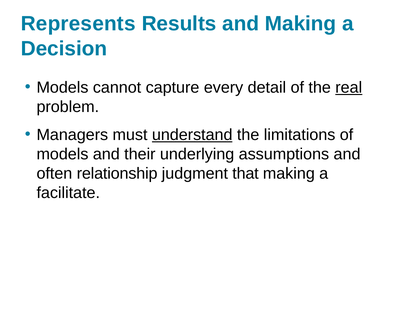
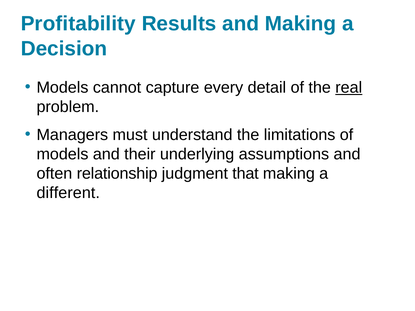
Represents: Represents -> Profitability
understand underline: present -> none
facilitate: facilitate -> different
